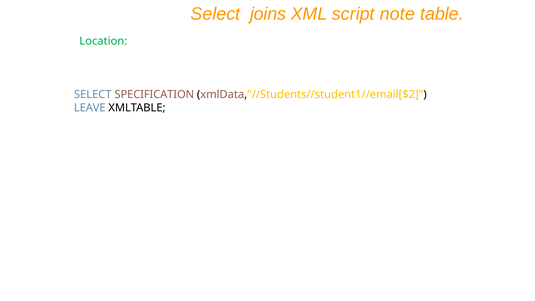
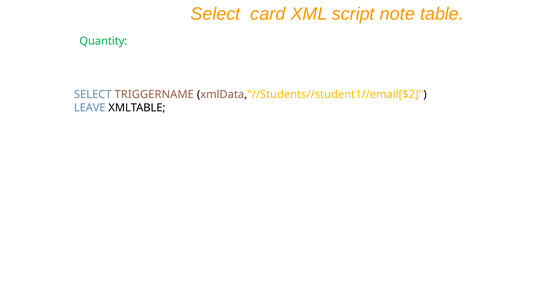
joins: joins -> card
Location: Location -> Quantity
SPECIFICATION: SPECIFICATION -> TRIGGERNAME
